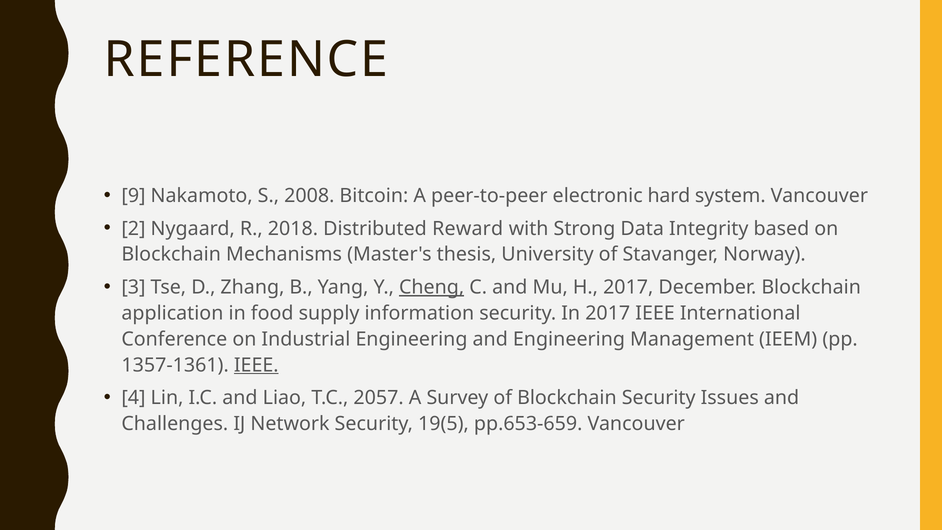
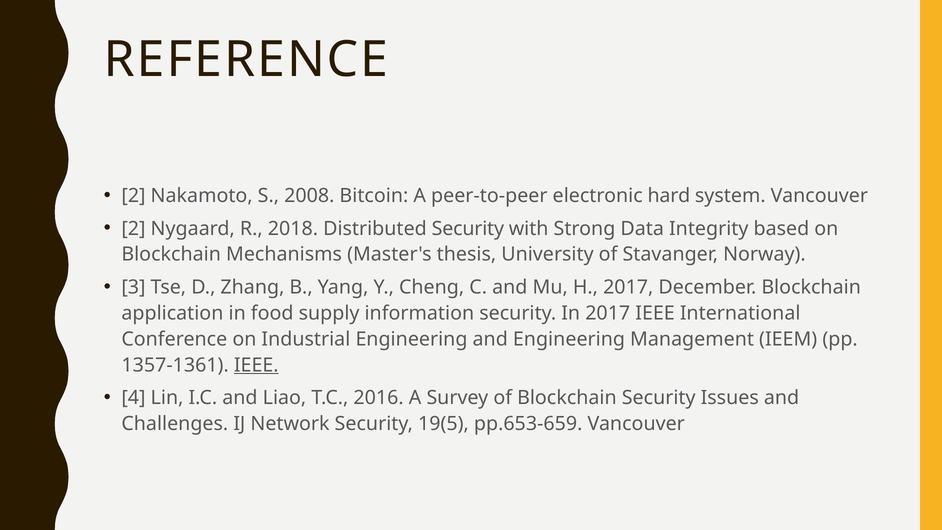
9 at (134, 196): 9 -> 2
Distributed Reward: Reward -> Security
Cheng underline: present -> none
2057: 2057 -> 2016
